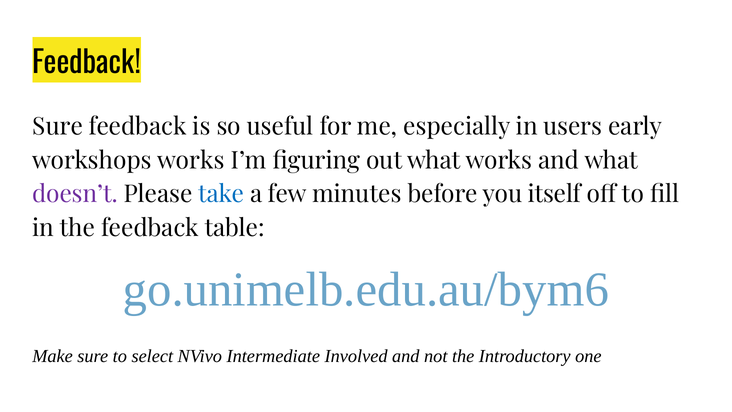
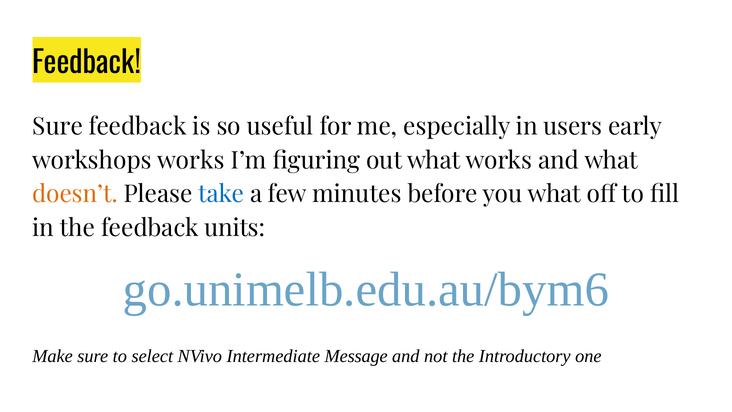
doesn’t colour: purple -> orange
you itself: itself -> what
table: table -> units
Involved: Involved -> Message
